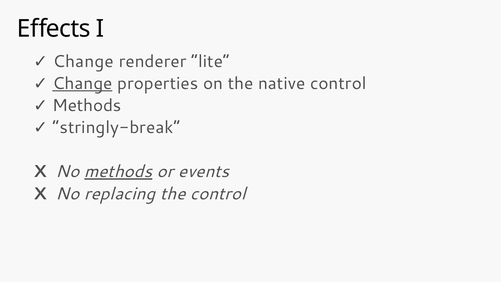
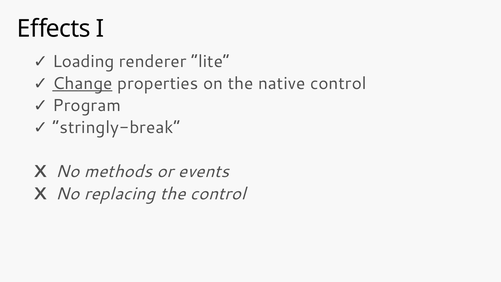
Change at (83, 61): Change -> Loading
Methods at (87, 105): Methods -> Program
methods at (118, 171) underline: present -> none
